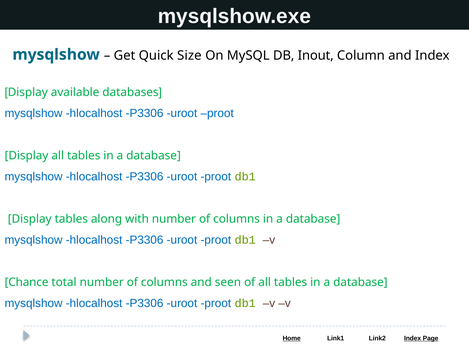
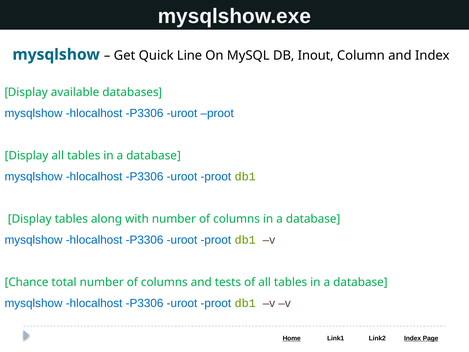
Size: Size -> Line
seen: seen -> tests
